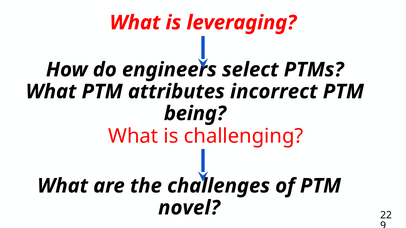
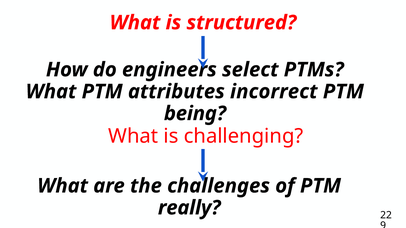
leveraging: leveraging -> structured
novel: novel -> really
